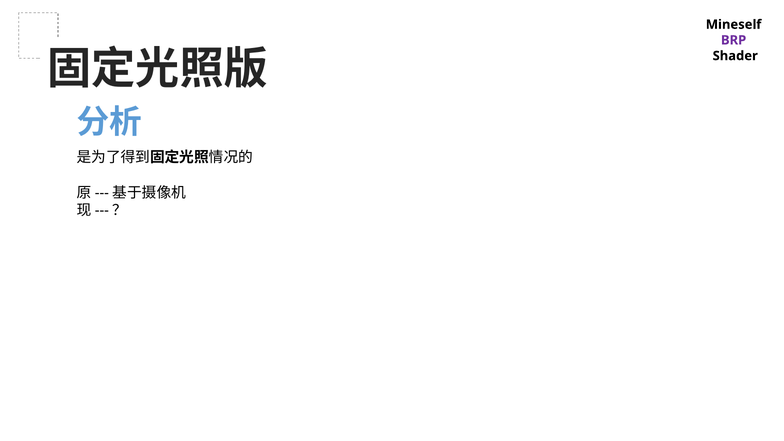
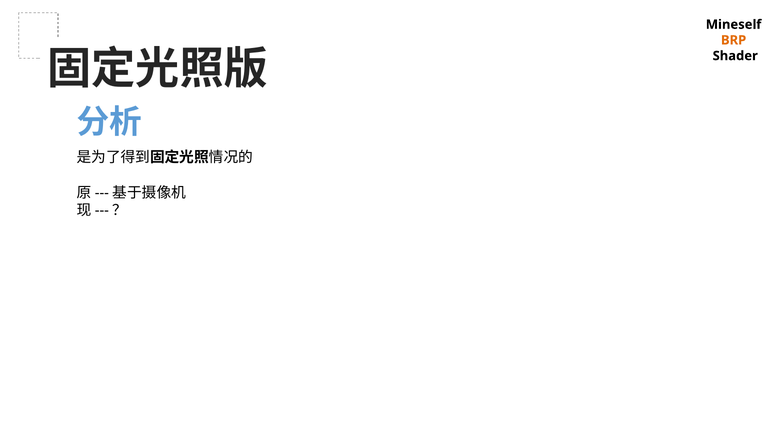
BRP colour: purple -> orange
